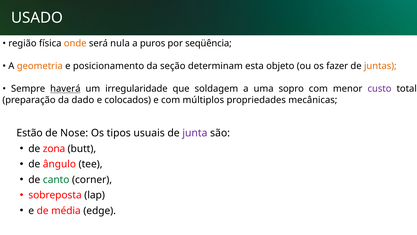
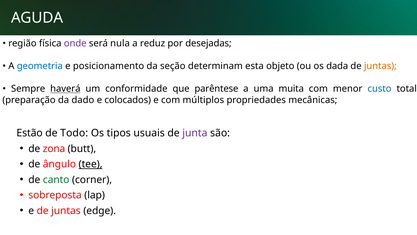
USADO: USADO -> AGUDA
onde colour: orange -> purple
puros: puros -> reduz
seqüência: seqüência -> desejadas
geometria colour: orange -> blue
fazer: fazer -> dada
irregularidade: irregularidade -> conformidade
soldagem: soldagem -> parêntese
sopro: sopro -> muita
custo colour: purple -> blue
Nose: Nose -> Todo
tee underline: none -> present
e de média: média -> juntas
